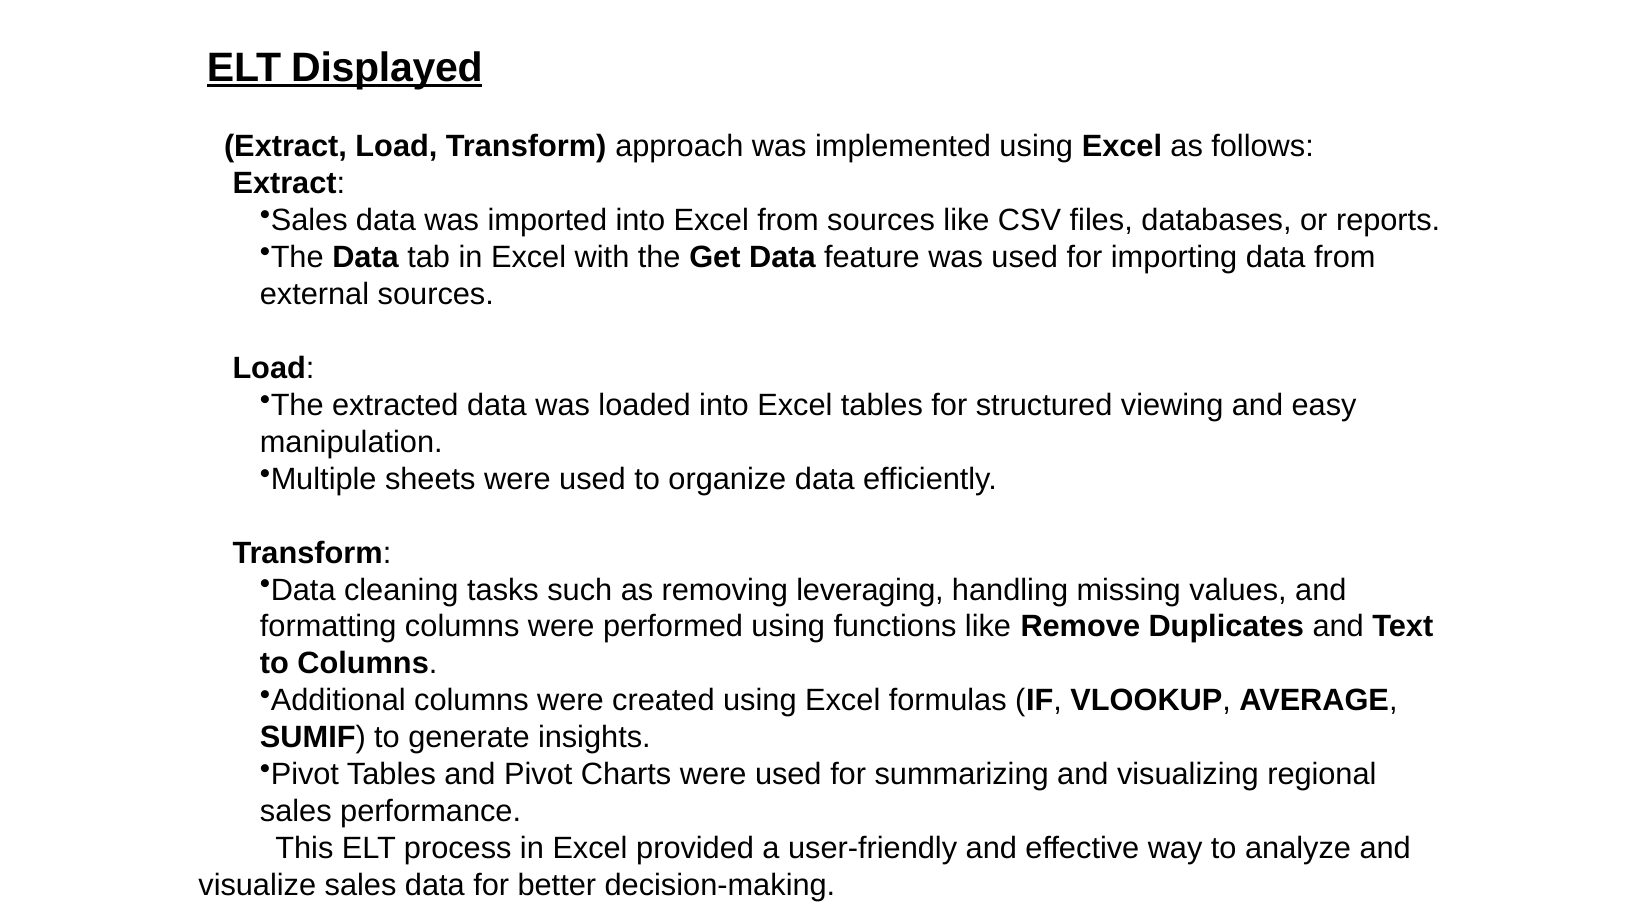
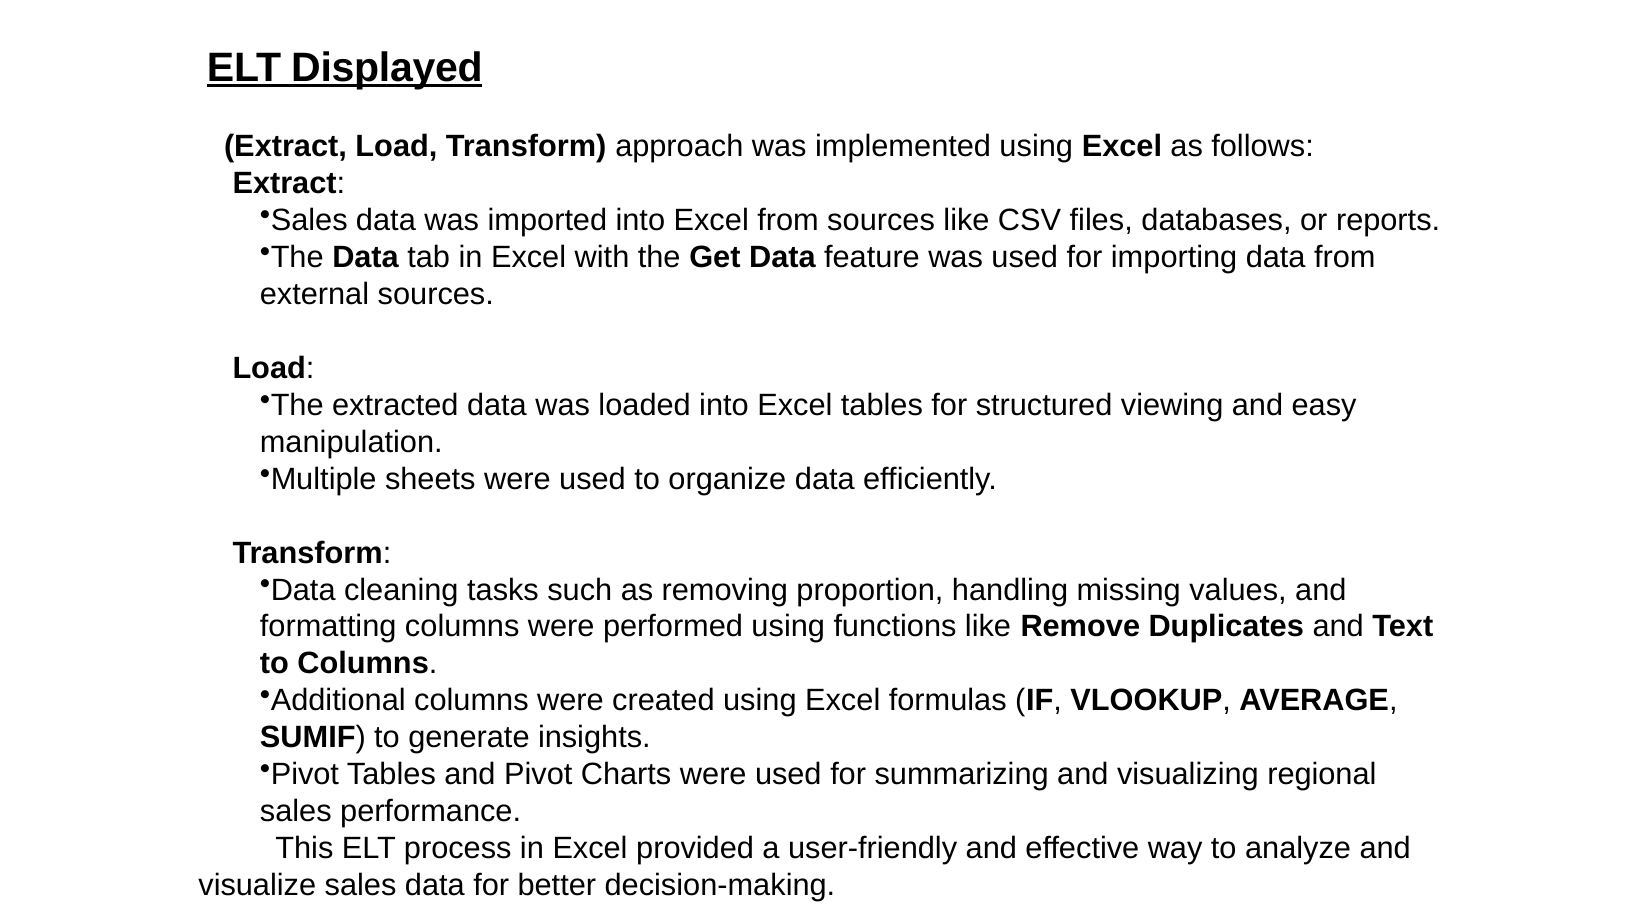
leveraging: leveraging -> proportion
